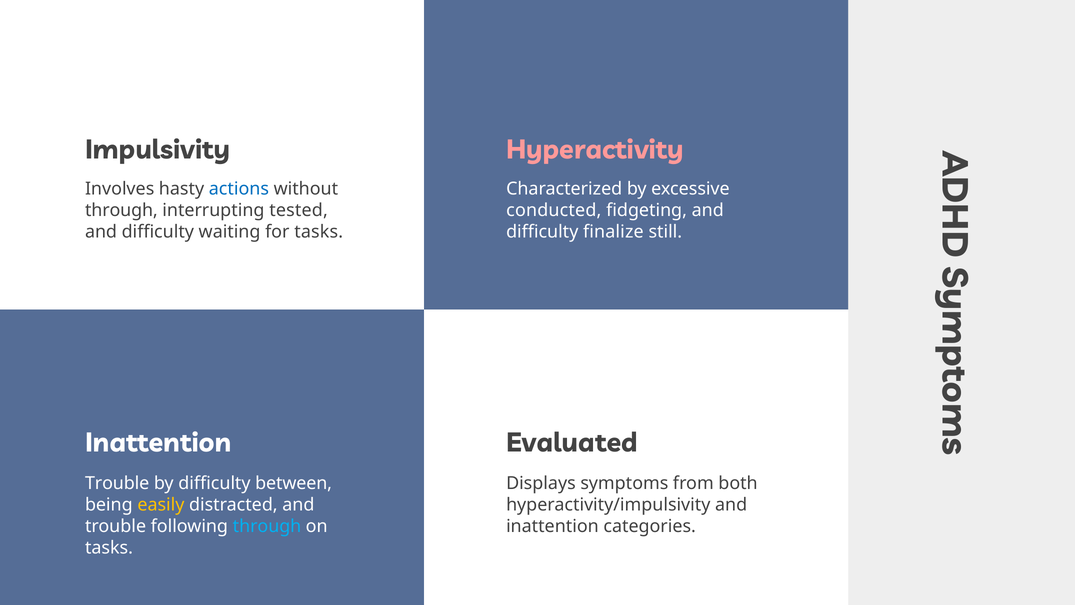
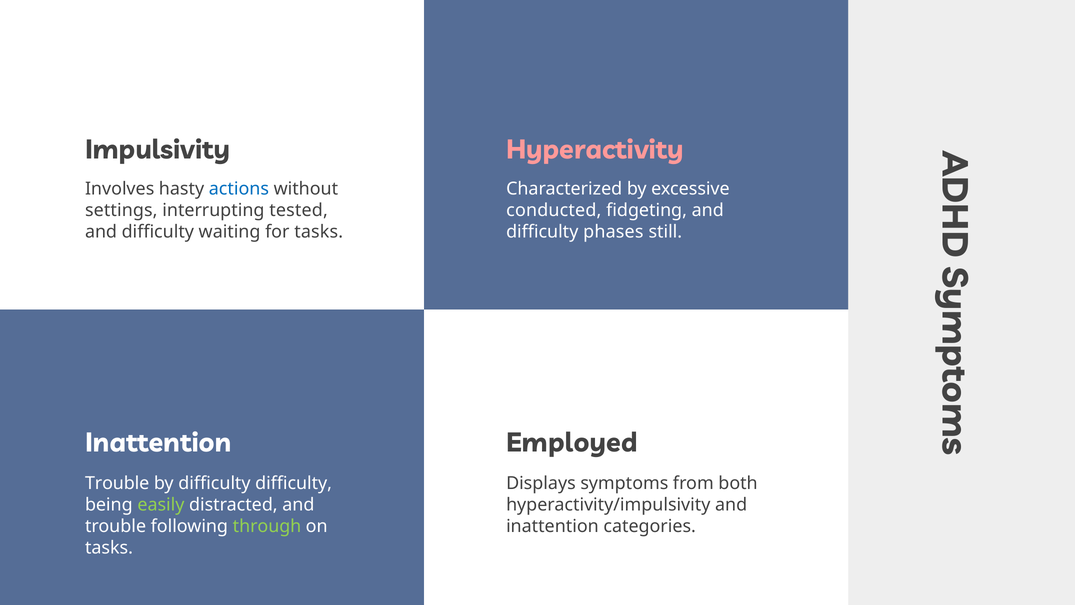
through at (121, 210): through -> settings
finalize: finalize -> phases
Evaluated: Evaluated -> Employed
difficulty between: between -> difficulty
easily colour: yellow -> light green
through at (267, 526) colour: light blue -> light green
